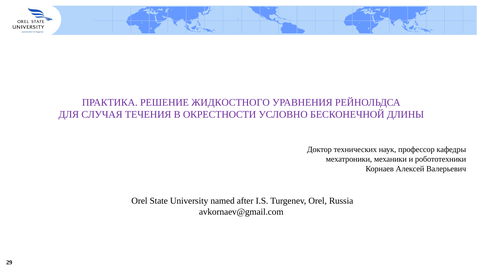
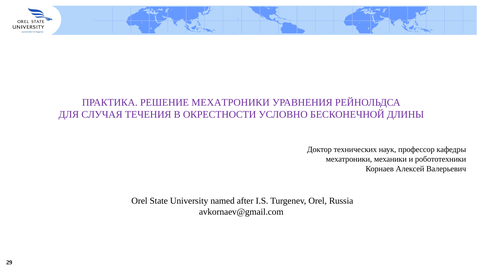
РЕШЕНИЕ ЖИДКОСТНОГО: ЖИДКОСТНОГО -> МЕХАТРОНИКИ
